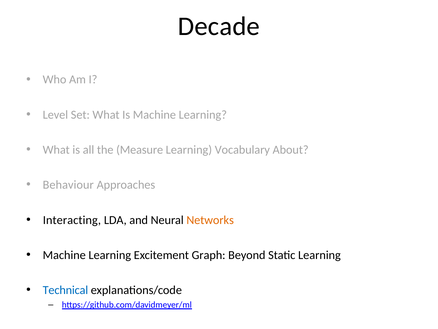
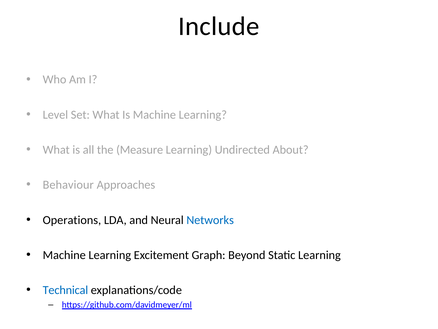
Decade: Decade -> Include
Vocabulary: Vocabulary -> Undirected
Interacting: Interacting -> Operations
Networks colour: orange -> blue
